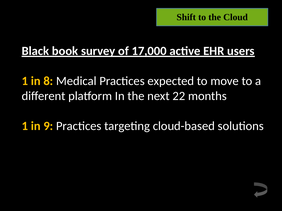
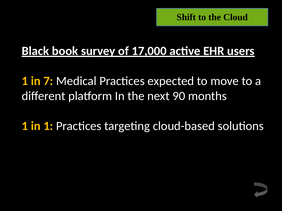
8: 8 -> 7
22: 22 -> 90
in 9: 9 -> 1
